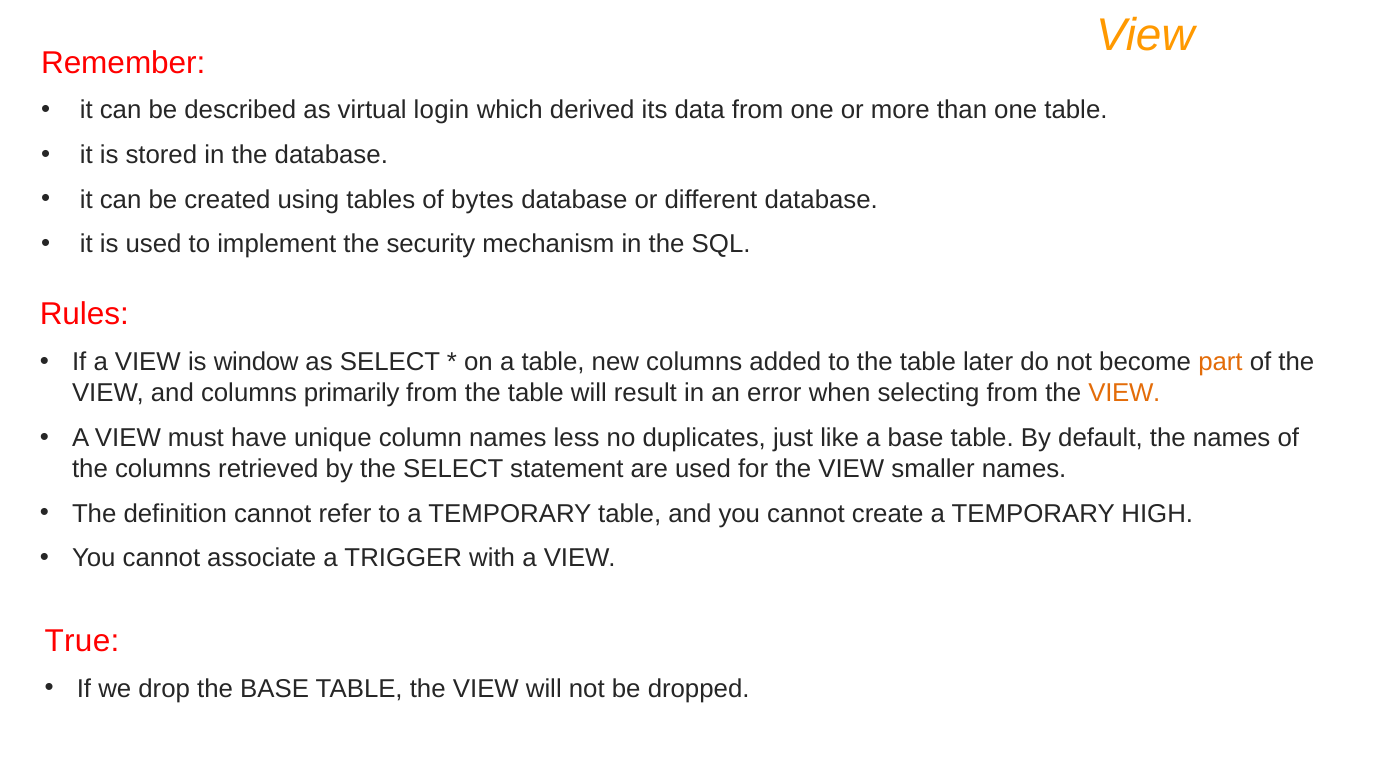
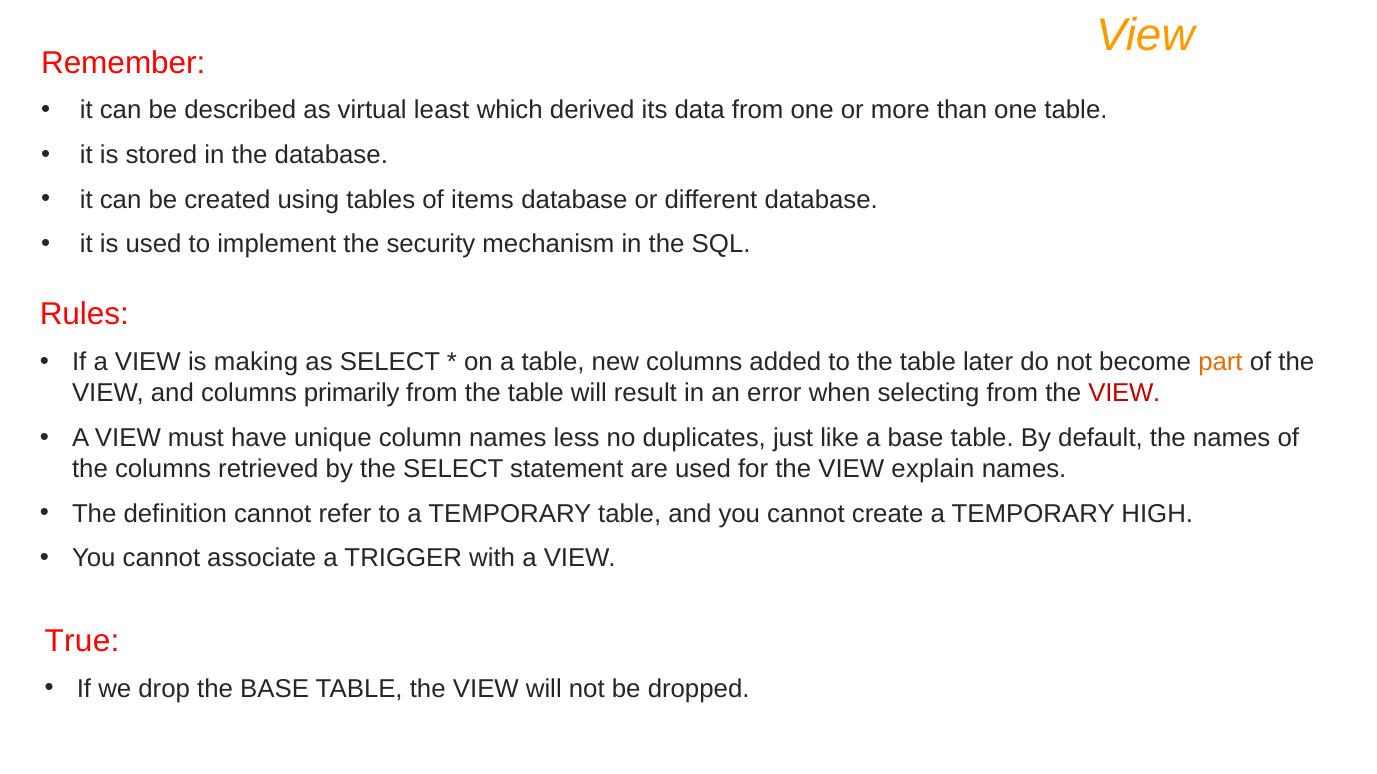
login: login -> least
bytes: bytes -> items
window: window -> making
VIEW at (1124, 394) colour: orange -> red
smaller: smaller -> explain
